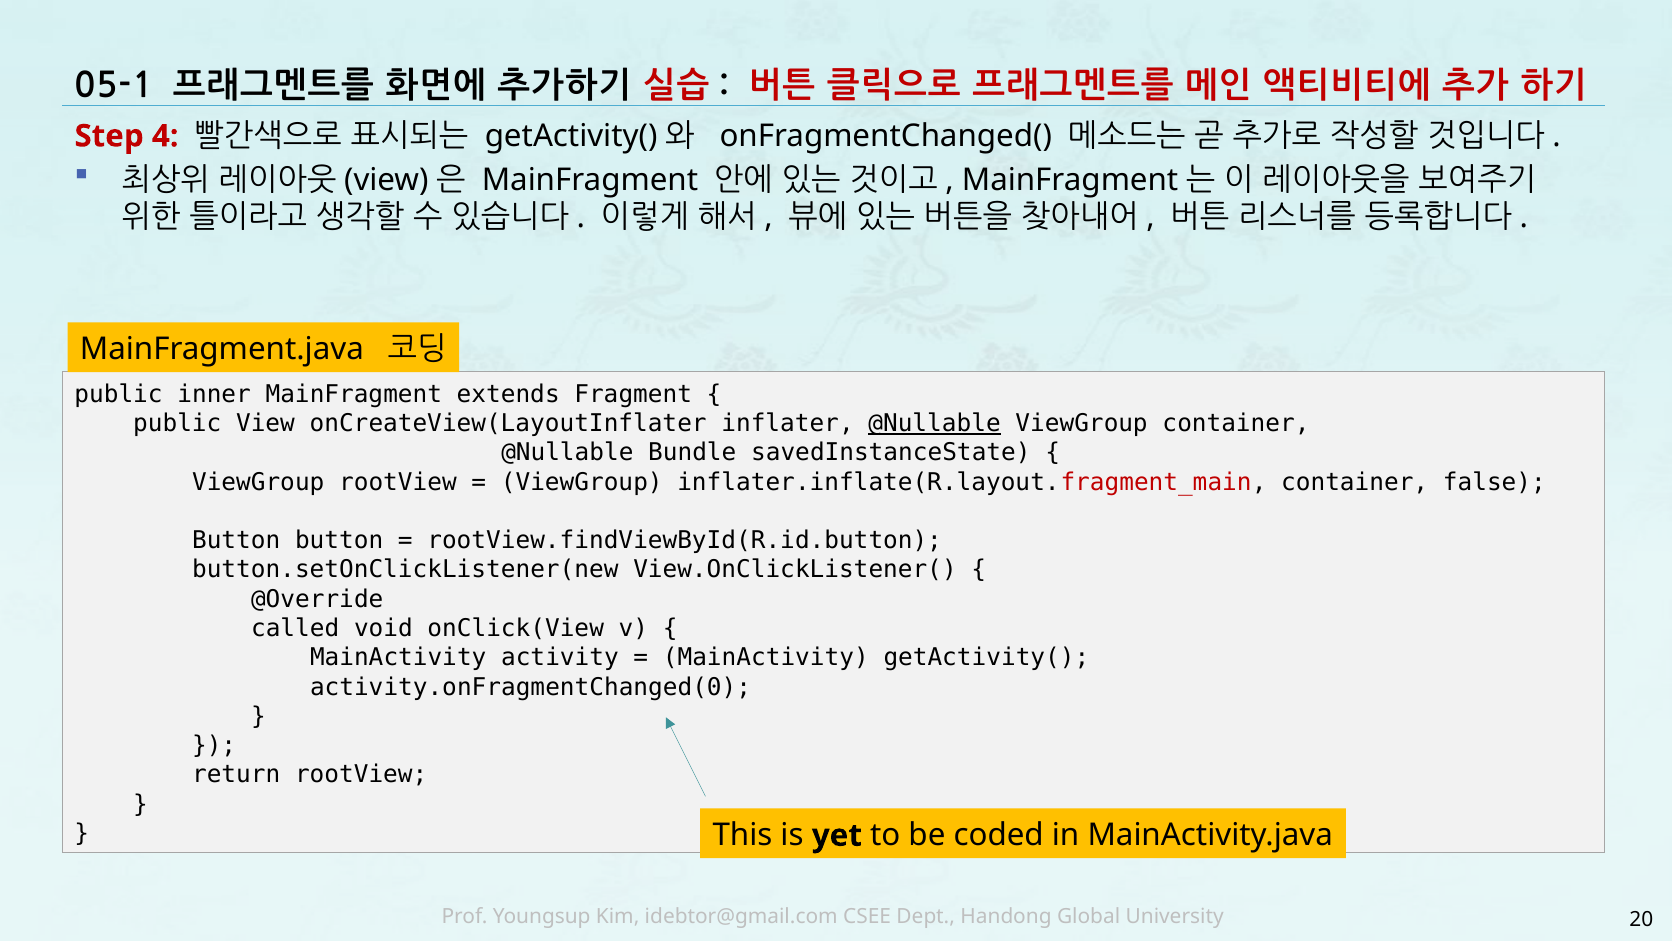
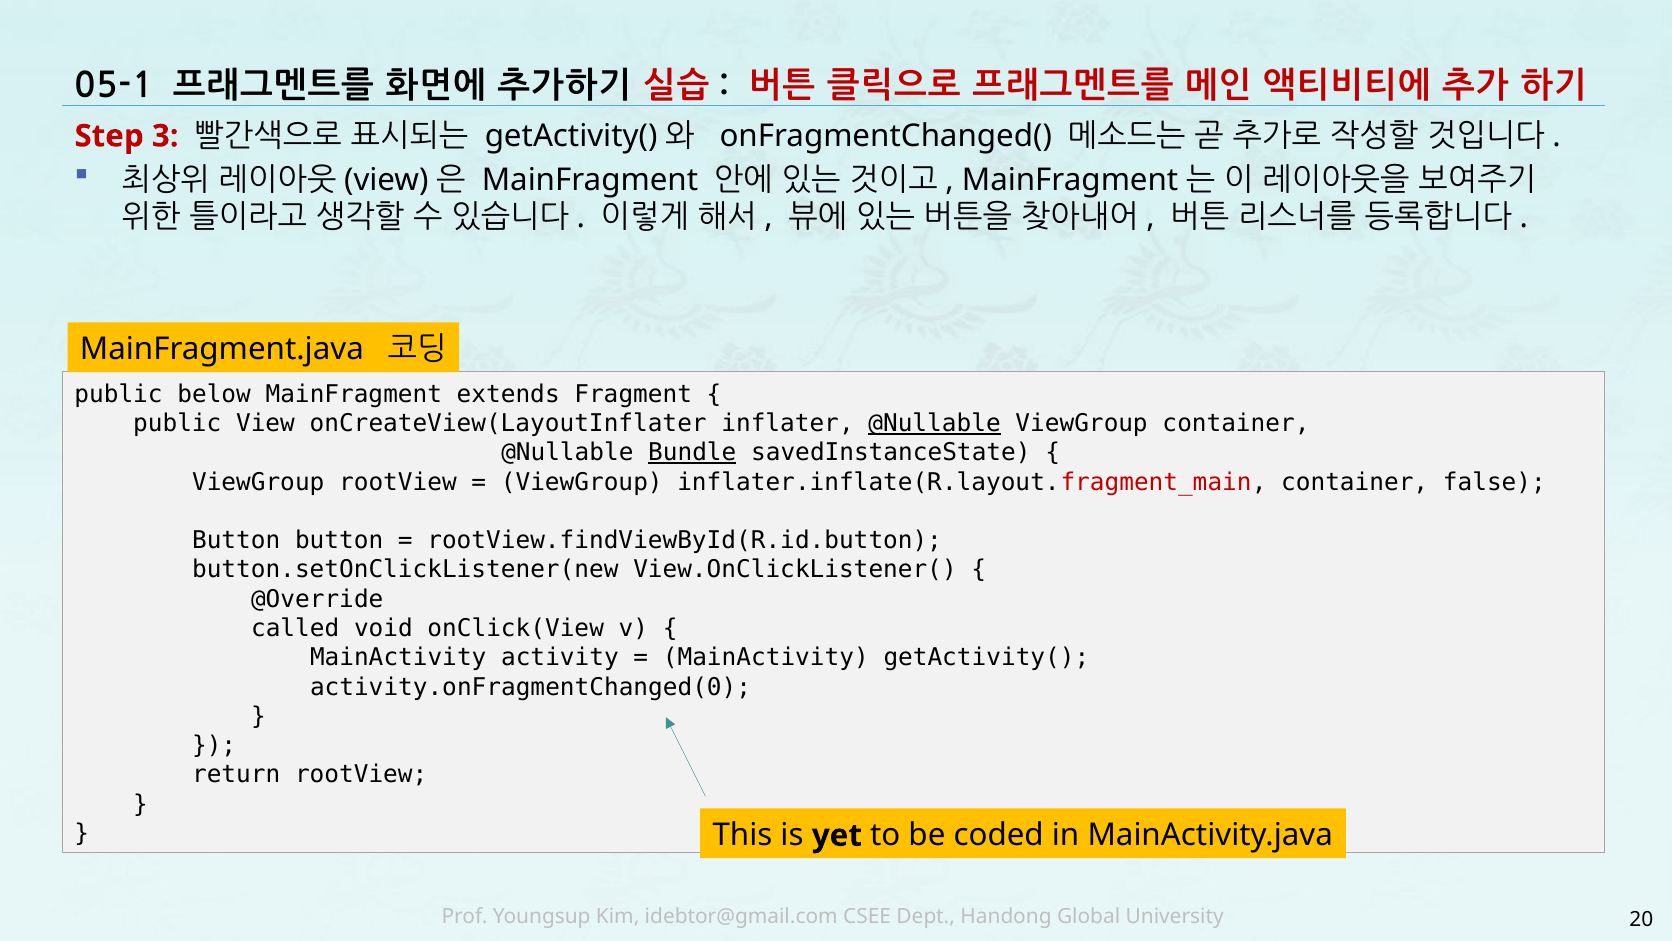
4: 4 -> 3
inner: inner -> below
Bundle underline: none -> present
